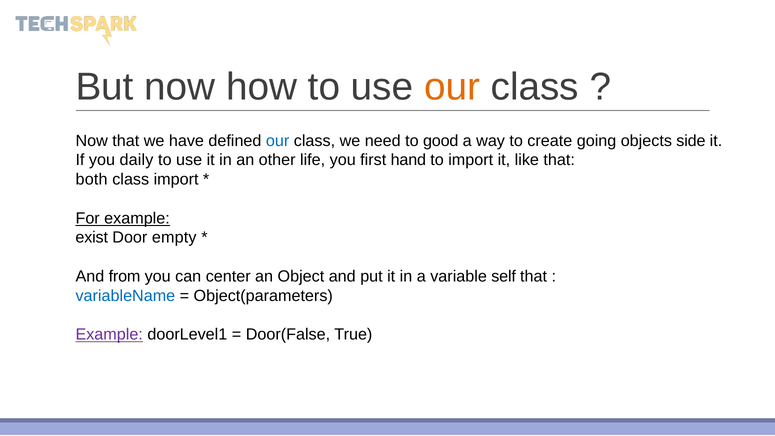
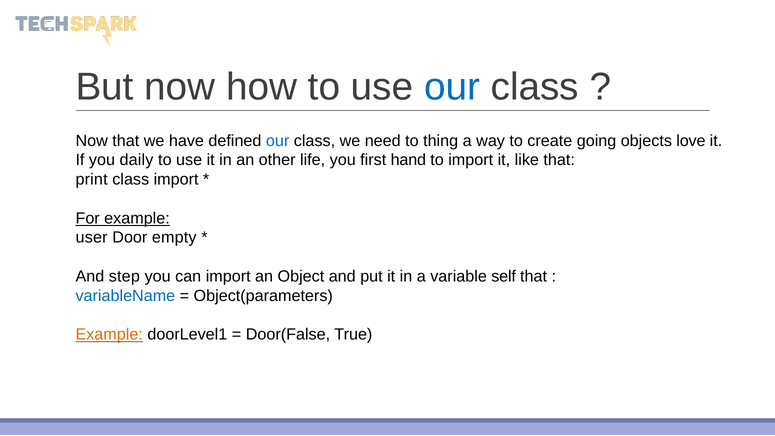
our at (452, 87) colour: orange -> blue
good: good -> thing
side: side -> love
both: both -> print
exist: exist -> user
from: from -> step
can center: center -> import
Example at (109, 335) colour: purple -> orange
